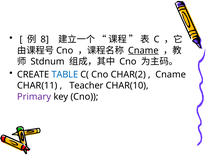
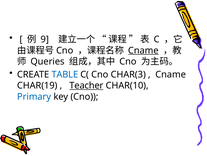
8: 8 -> 9
Stdnum: Stdnum -> Queries
CHAR(2: CHAR(2 -> CHAR(3
CHAR(11: CHAR(11 -> CHAR(19
Teacher underline: none -> present
Primary colour: purple -> blue
